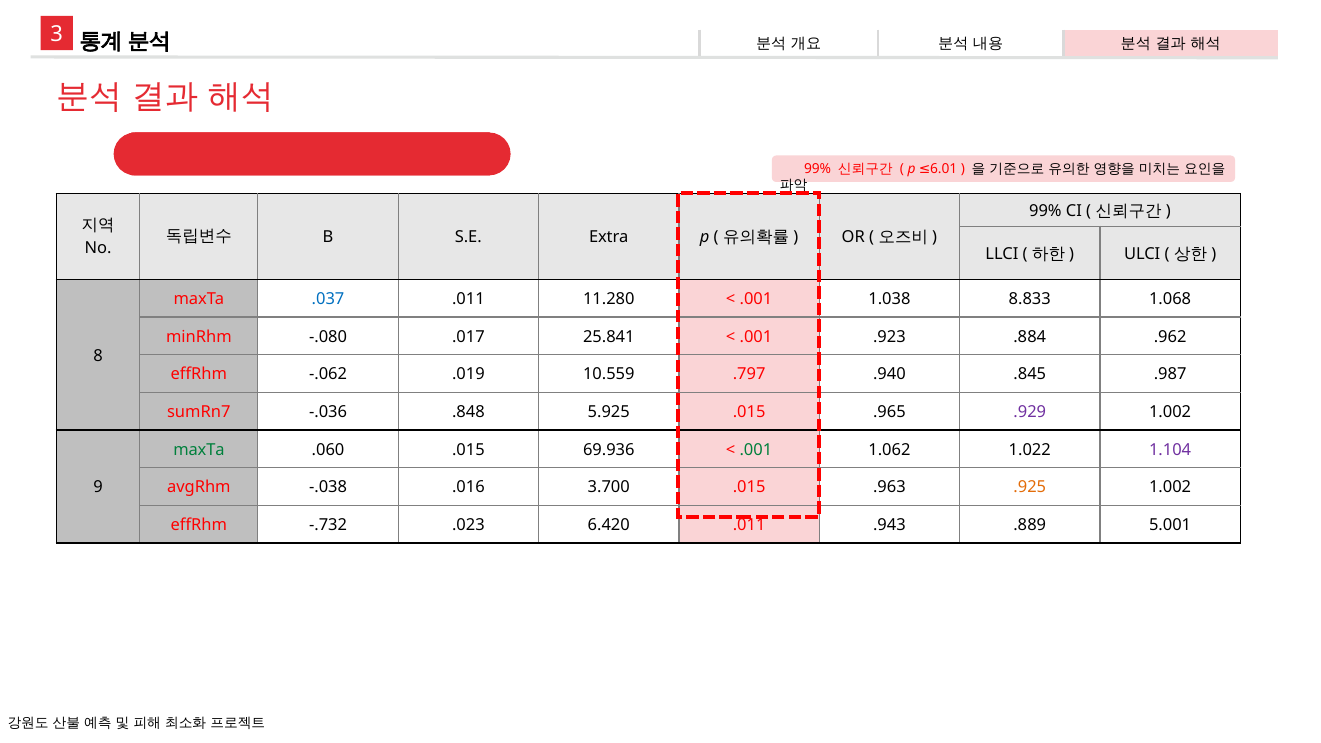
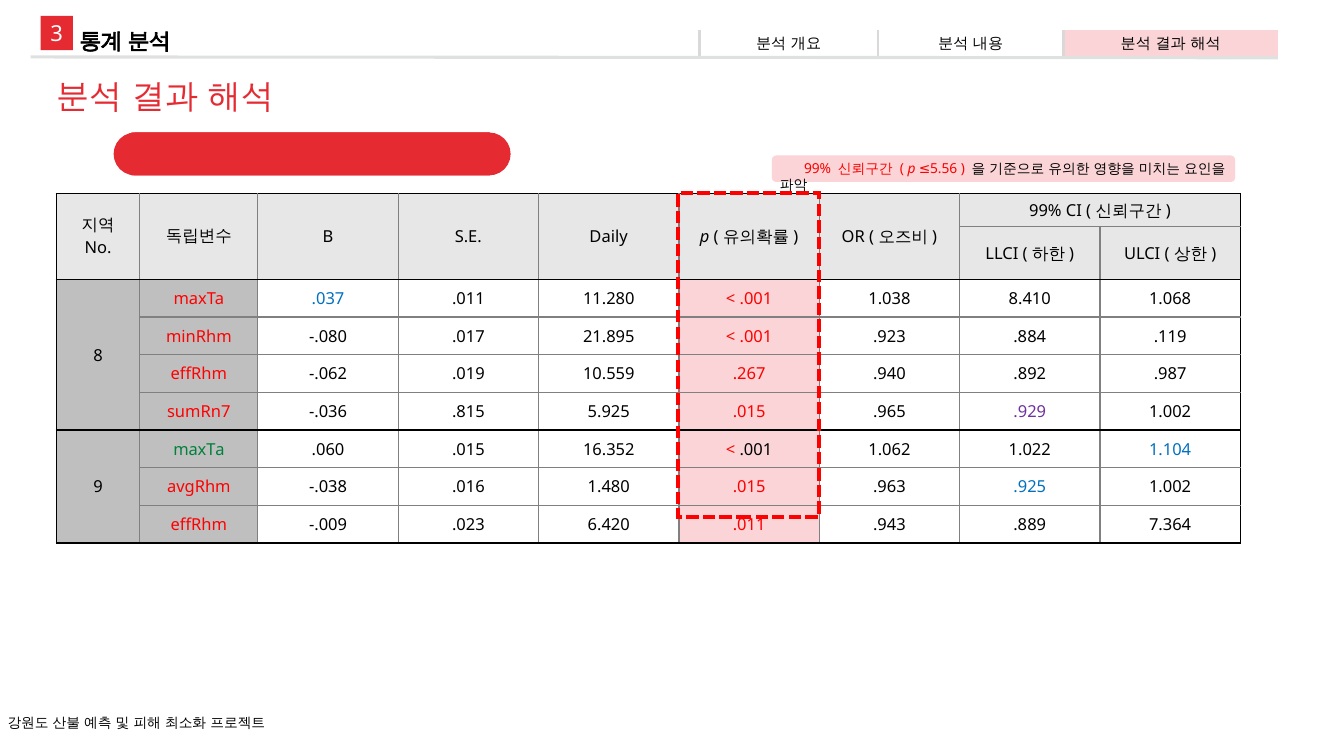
6.01: 6.01 -> 5.56
Extra: Extra -> Daily
8.833: 8.833 -> 8.410
25.841: 25.841 -> 21.895
.962: .962 -> .119
.797: .797 -> .267
.845: .845 -> .892
.848: .848 -> .815
69.936: 69.936 -> 16.352
.001 at (756, 450) colour: green -> black
1.104 colour: purple -> blue
3.700: 3.700 -> 1.480
.925 colour: orange -> blue
-.732: -.732 -> -.009
5.001: 5.001 -> 7.364
